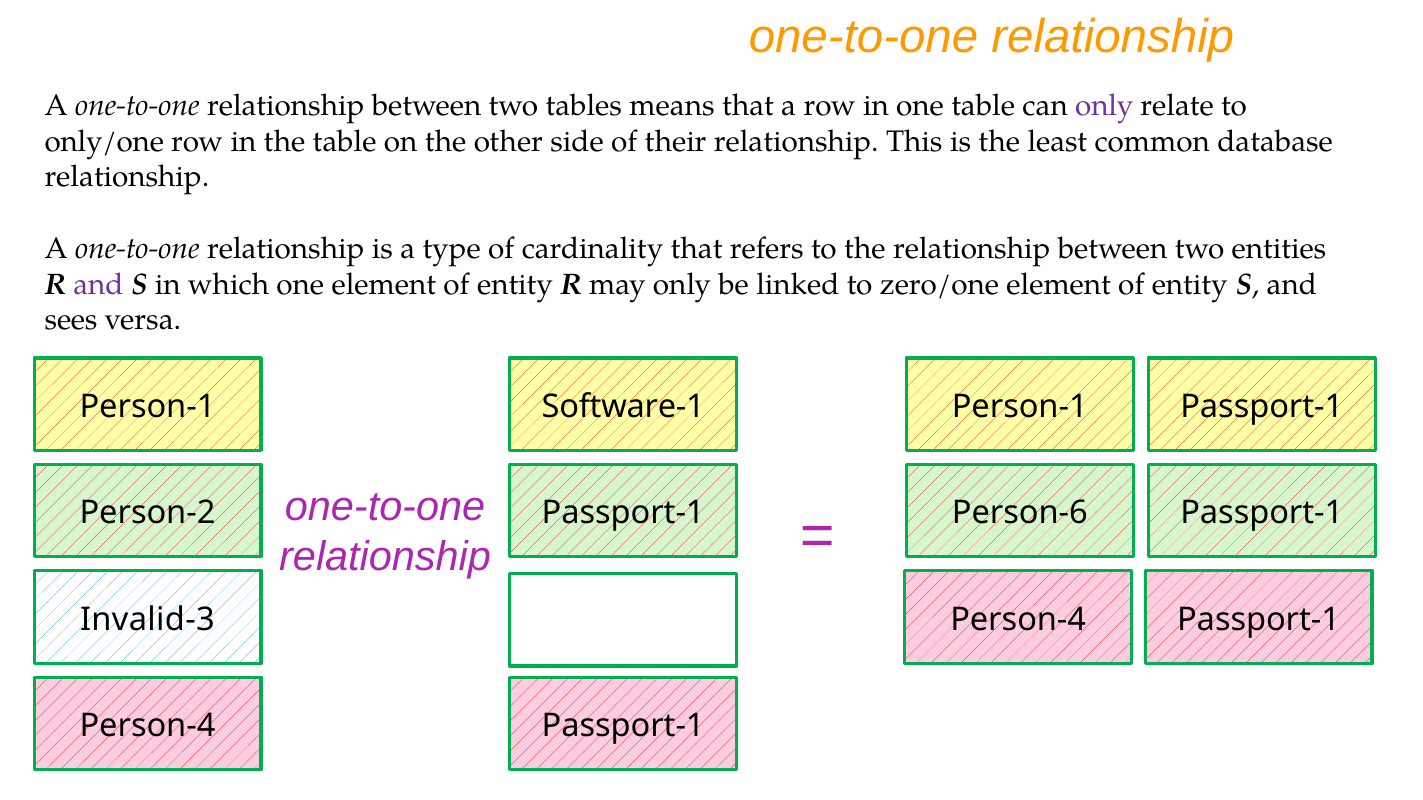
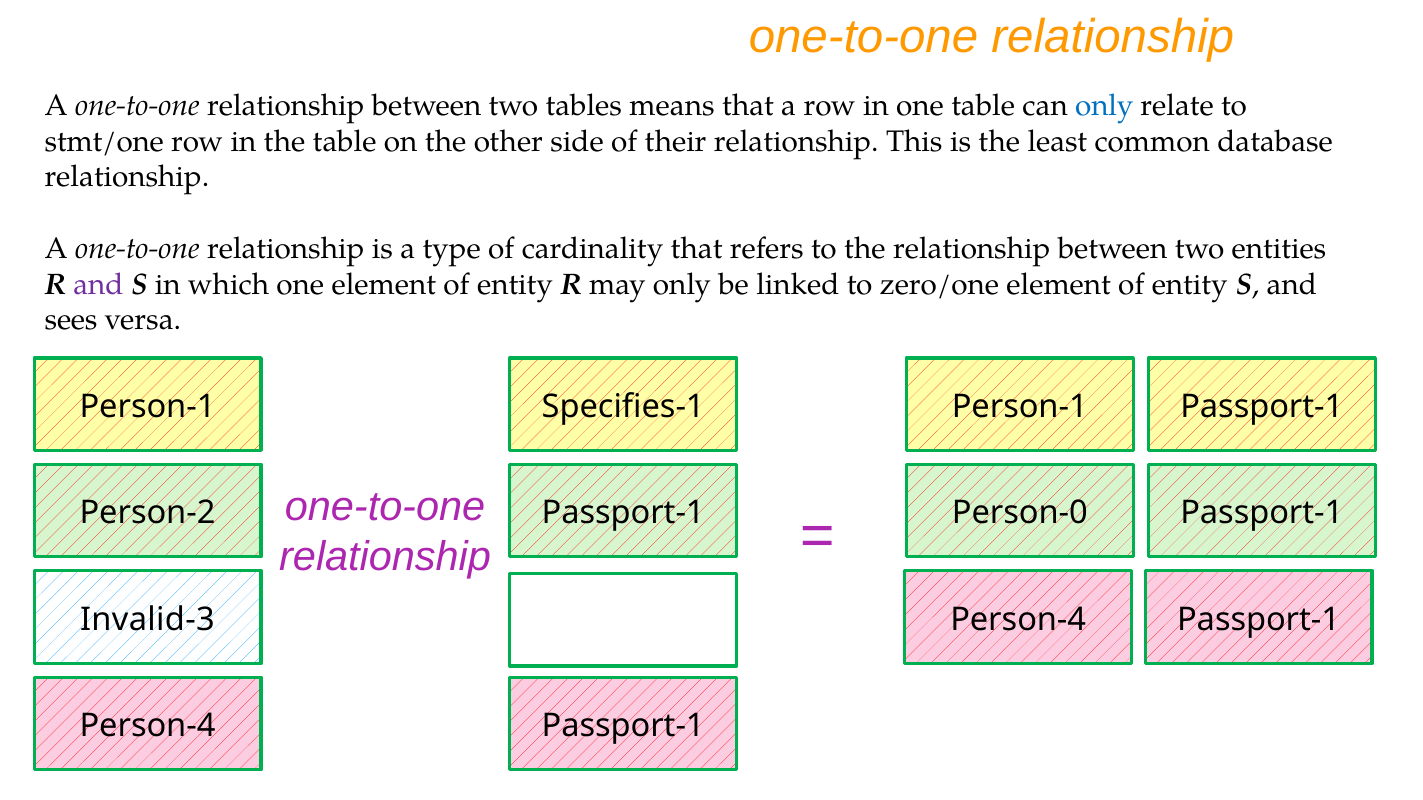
only at (1104, 106) colour: purple -> blue
only/one: only/one -> stmt/one
Software-1: Software-1 -> Specifies-1
Person-6: Person-6 -> Person-0
